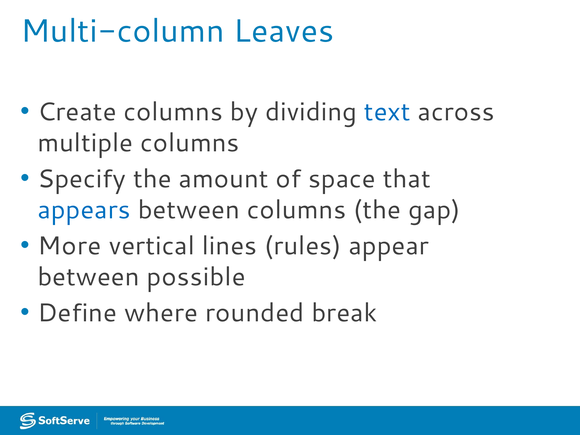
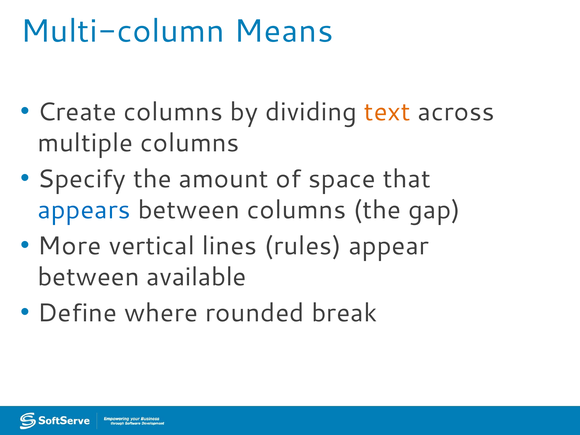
Leaves: Leaves -> Means
text colour: blue -> orange
possible: possible -> available
